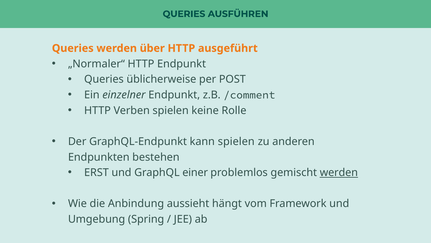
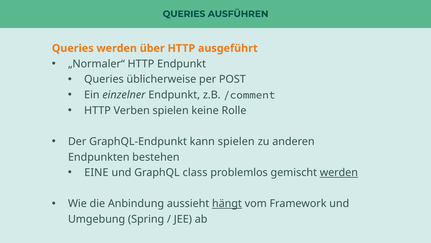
ERST: ERST -> EINE
einer: einer -> class
hängt underline: none -> present
